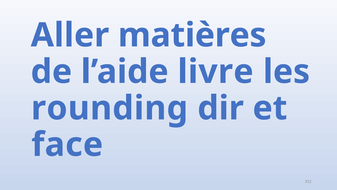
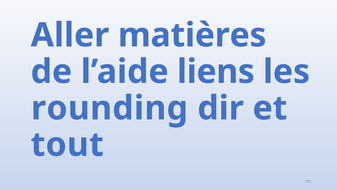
livre: livre -> liens
face: face -> tout
